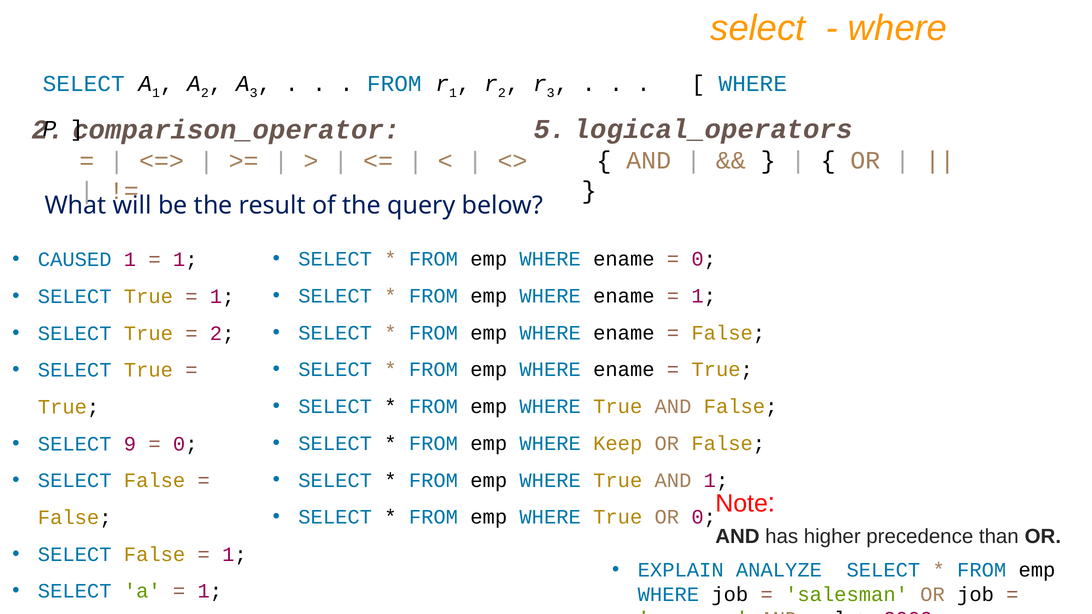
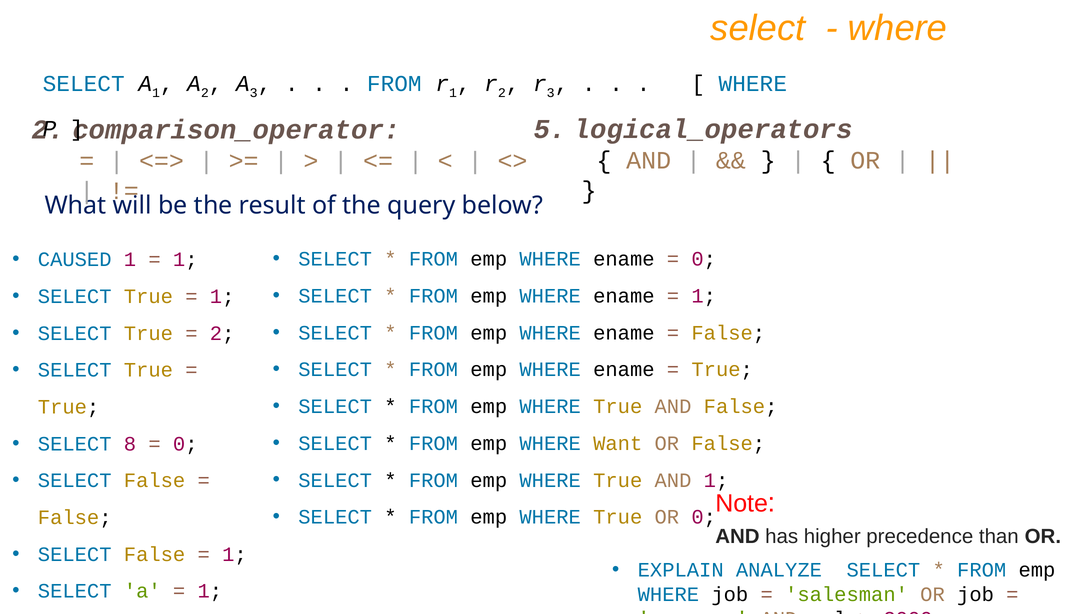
Keep: Keep -> Want
9: 9 -> 8
